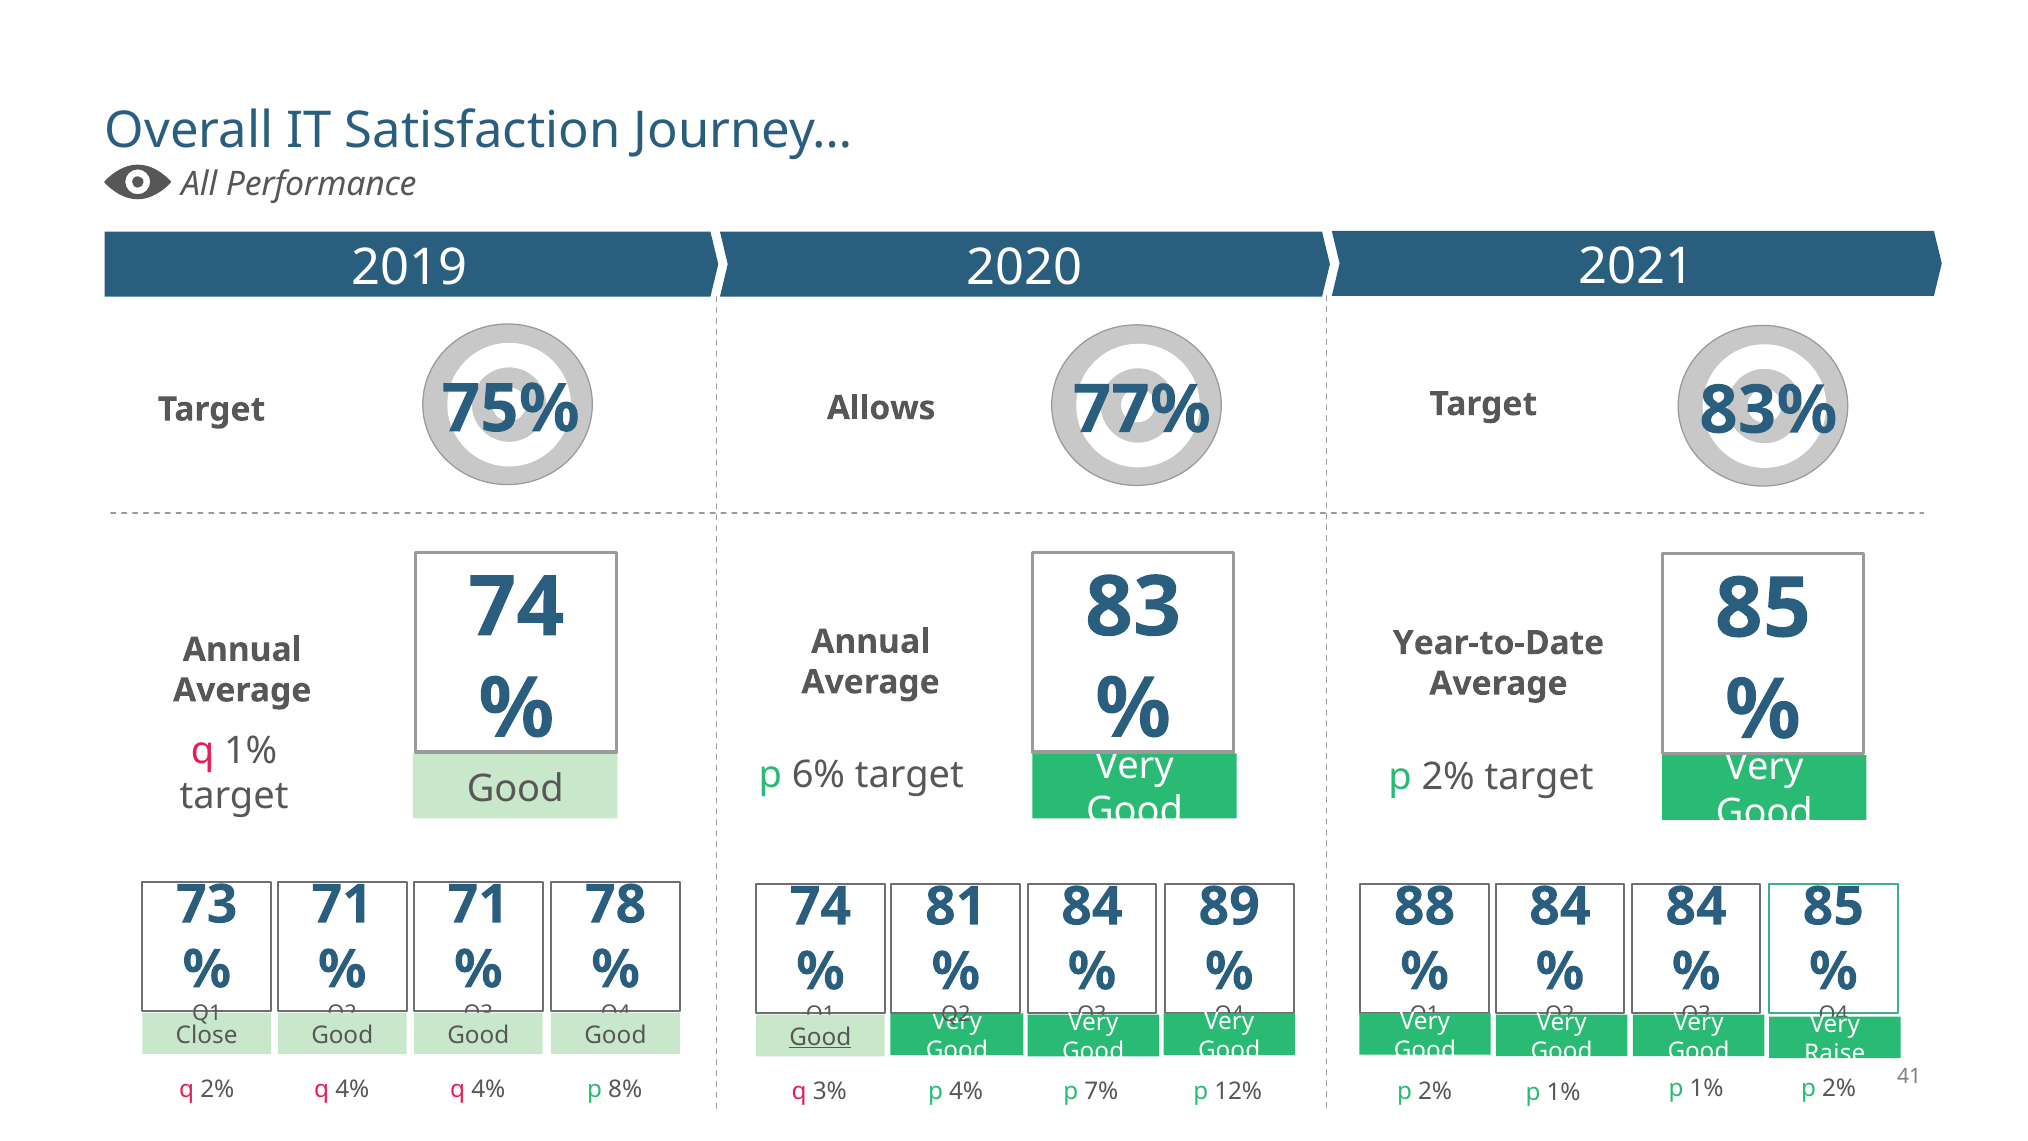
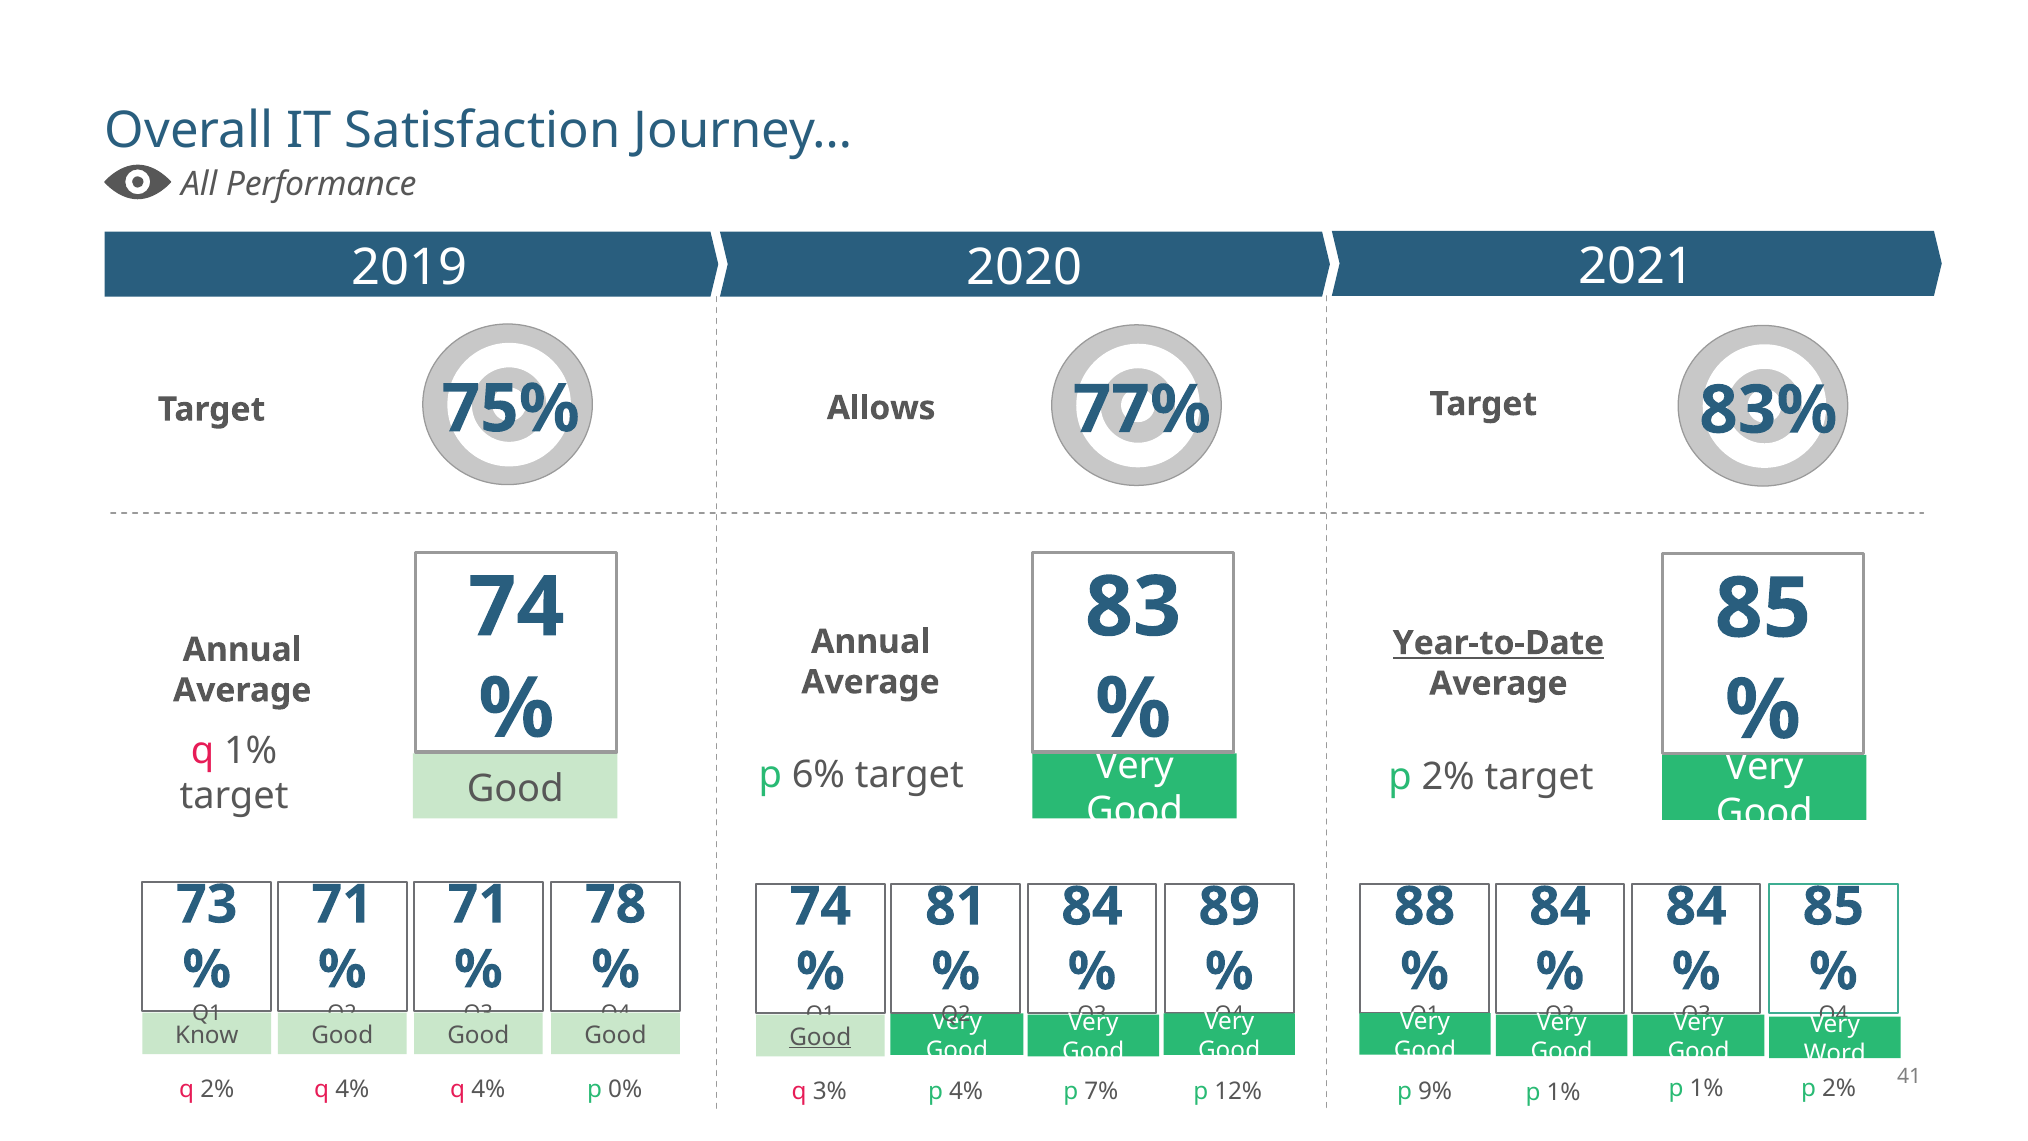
Year-to-Date underline: none -> present
Close: Close -> Know
Raise: Raise -> Word
8%: 8% -> 0%
2% at (1435, 1091): 2% -> 9%
